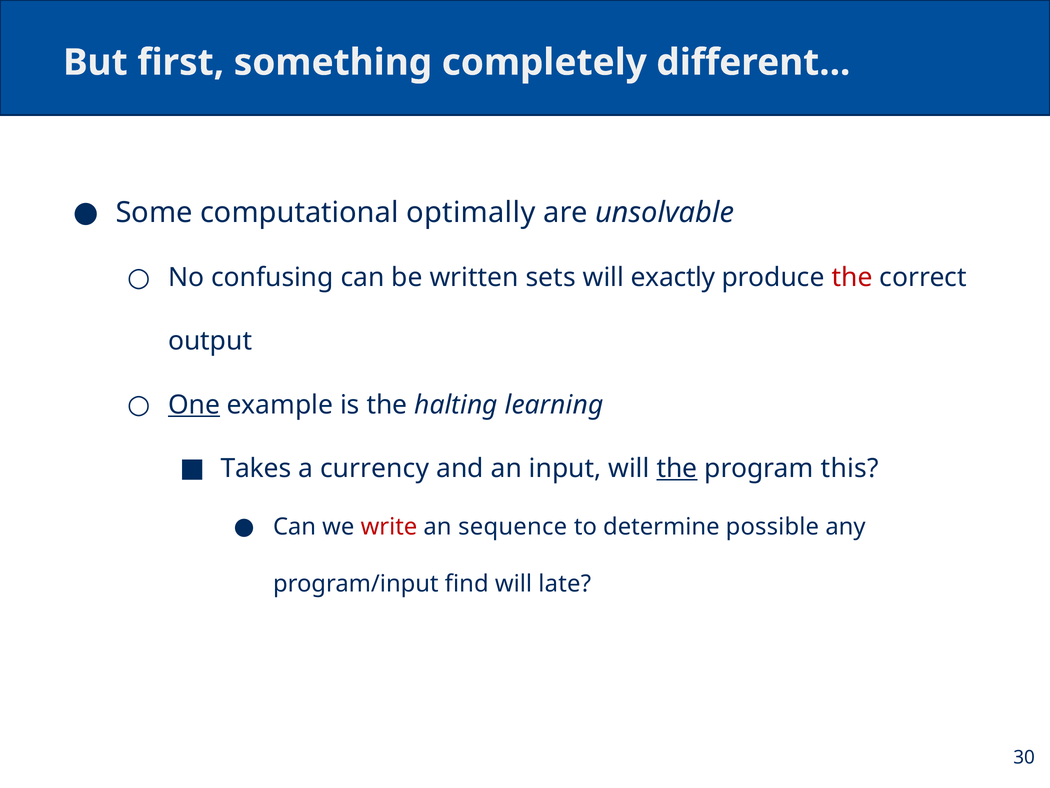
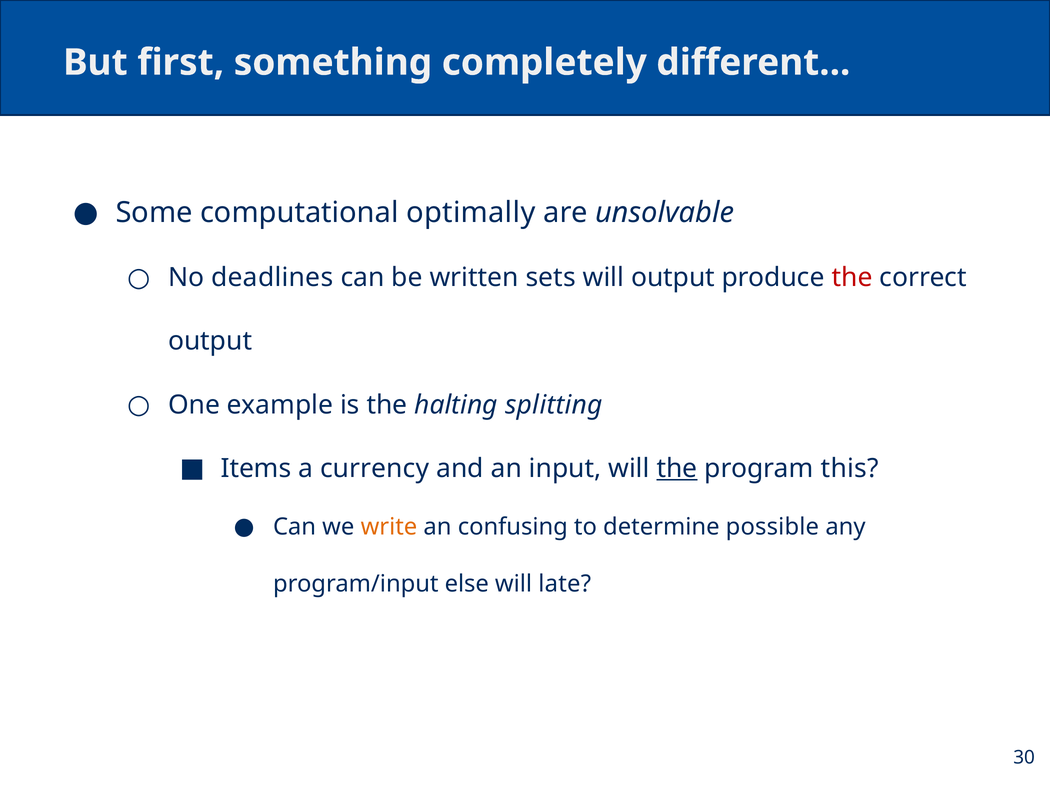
confusing: confusing -> deadlines
will exactly: exactly -> output
One underline: present -> none
learning: learning -> splitting
Takes: Takes -> Items
write colour: red -> orange
sequence: sequence -> confusing
find: find -> else
